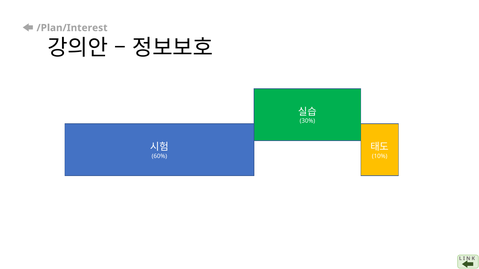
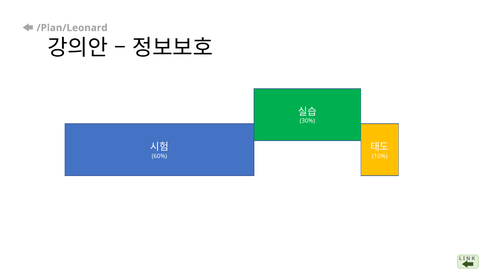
/Plan/Interest: /Plan/Interest -> /Plan/Leonard
